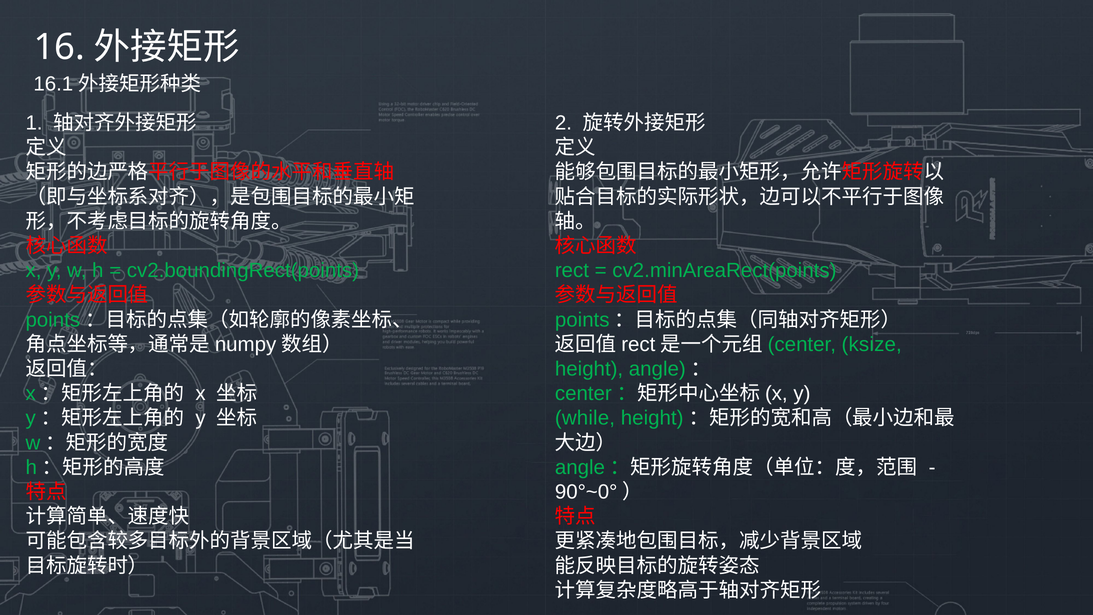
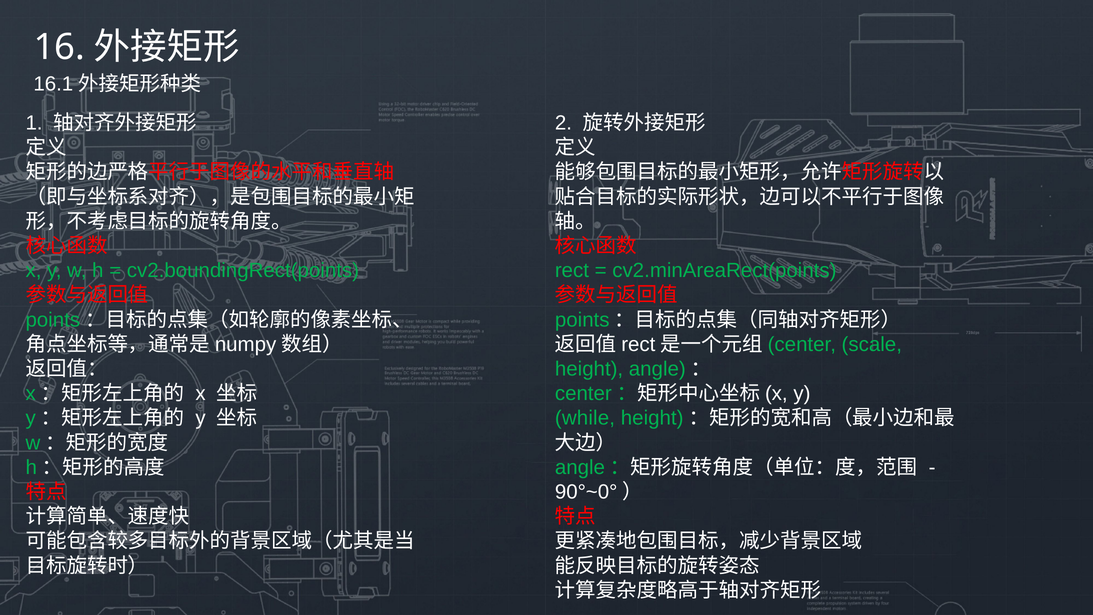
ksize: ksize -> scale
